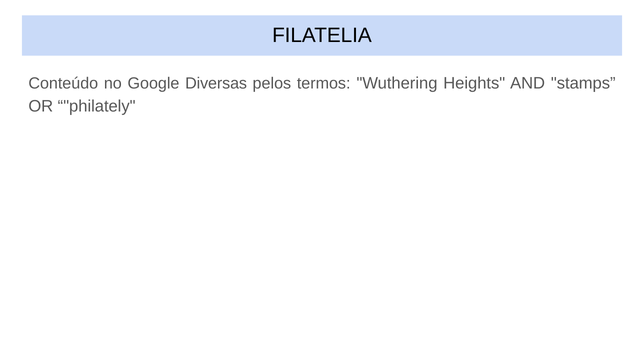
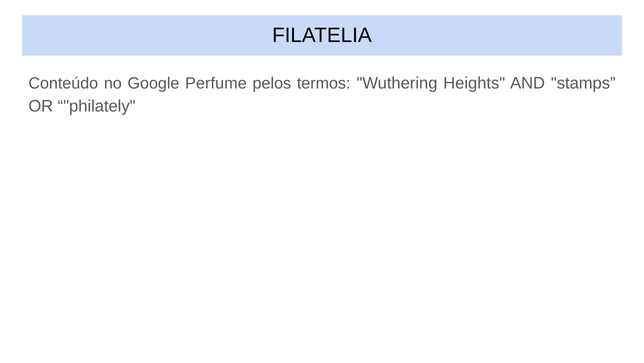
Diversas: Diversas -> Perfume
